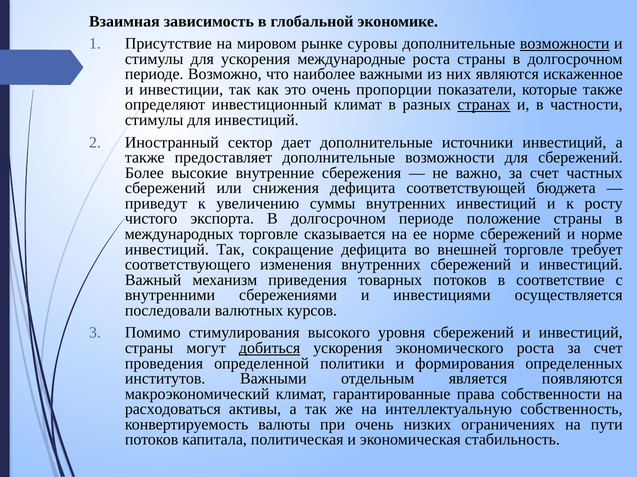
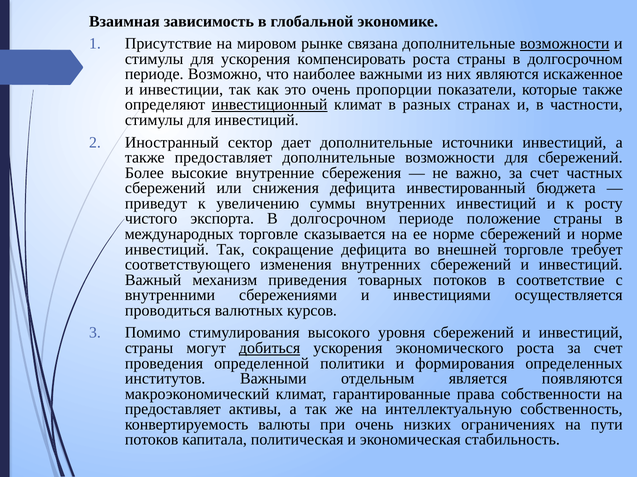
суровы: суровы -> связана
международные: международные -> компенсировать
инвестиционный underline: none -> present
странах underline: present -> none
соответствующей: соответствующей -> инвестированный
последовали: последовали -> проводиться
расходоваться at (173, 410): расходоваться -> предоставляет
